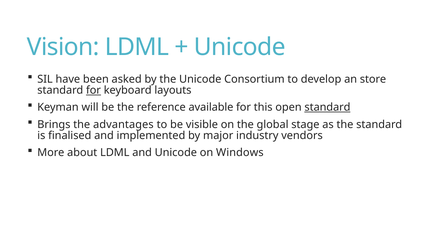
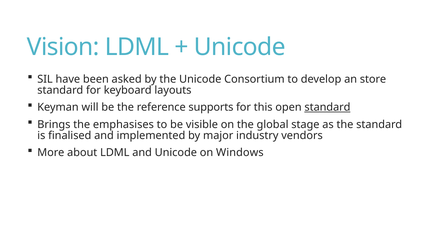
for at (93, 90) underline: present -> none
available: available -> supports
advantages: advantages -> emphasises
